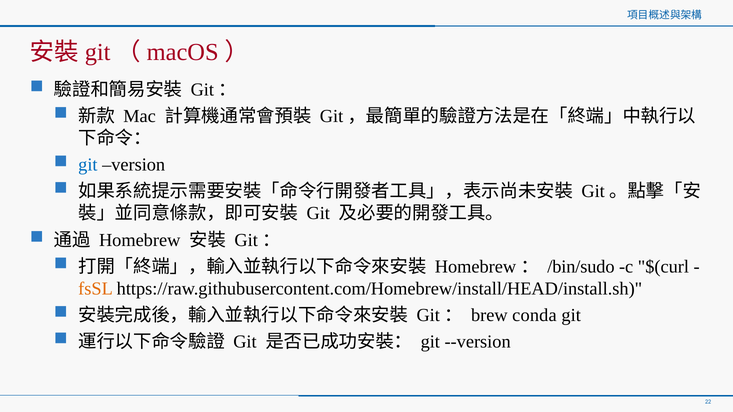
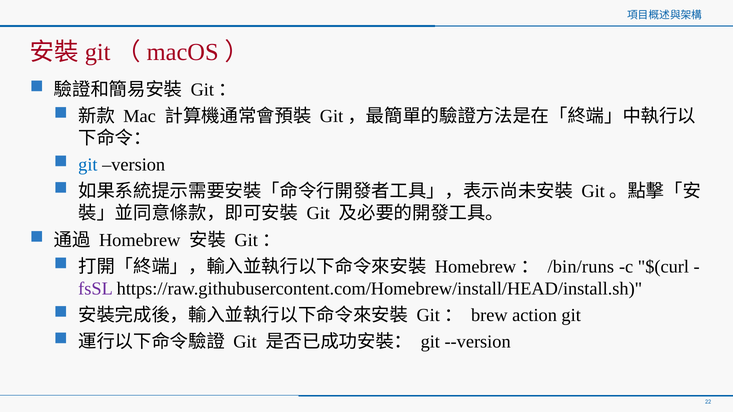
/bin/sudo: /bin/sudo -> /bin/runs
fsSL colour: orange -> purple
conda: conda -> action
